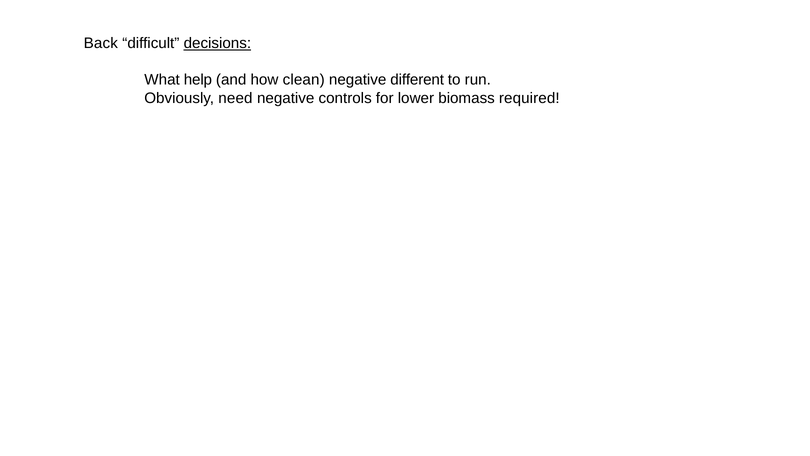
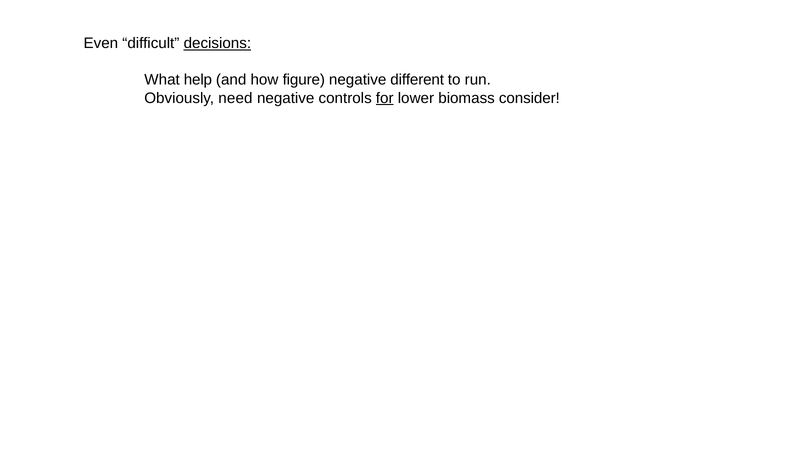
Back: Back -> Even
clean: clean -> figure
for underline: none -> present
required: required -> consider
